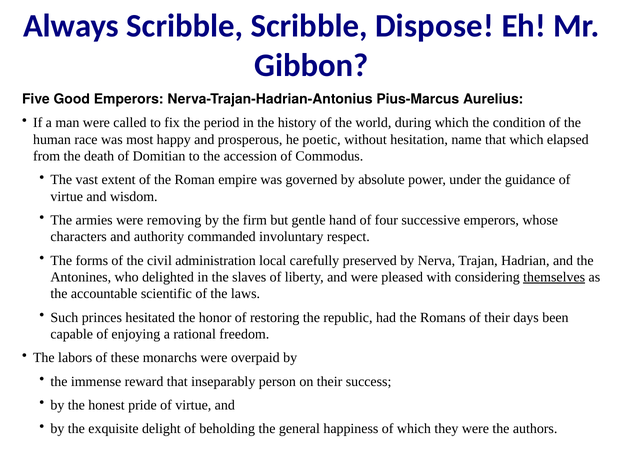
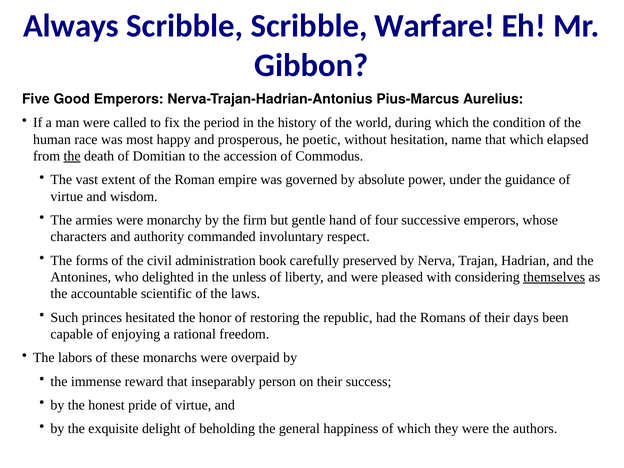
Dispose: Dispose -> Warfare
the at (72, 156) underline: none -> present
removing: removing -> monarchy
local: local -> book
slaves: slaves -> unless
